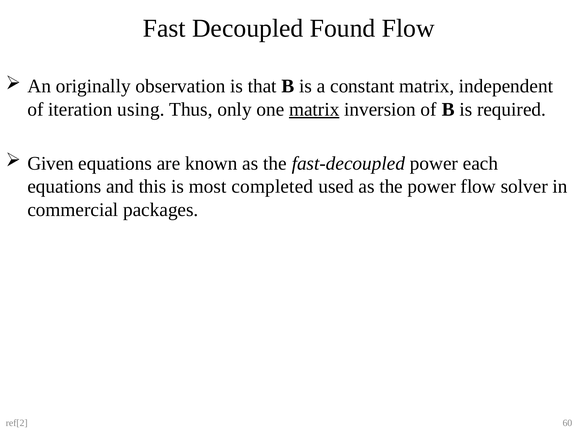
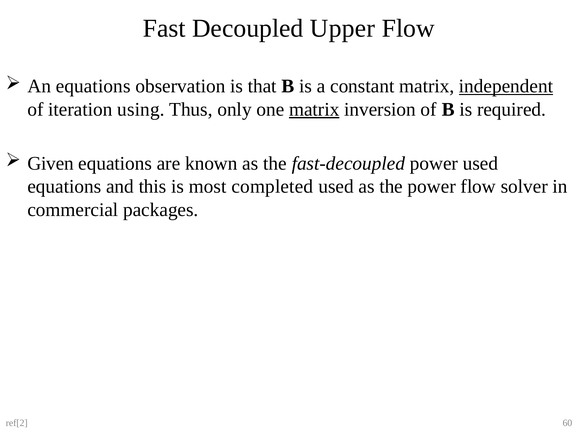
Found: Found -> Upper
An originally: originally -> equations
independent underline: none -> present
power each: each -> used
